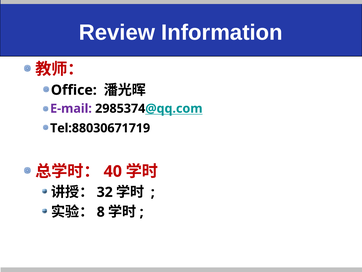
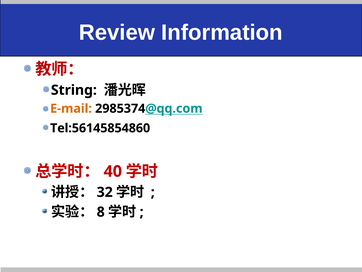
Office: Office -> String
E-mail colour: purple -> orange
Tel:88030671719: Tel:88030671719 -> Tel:56145854860
